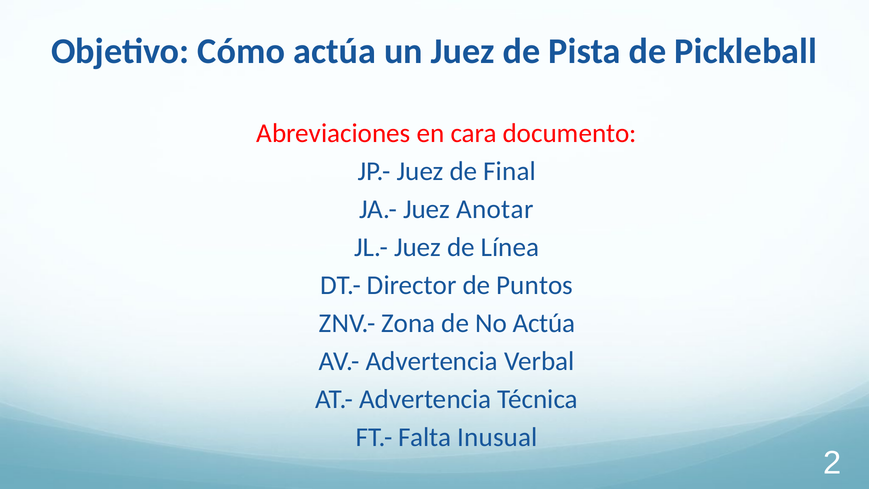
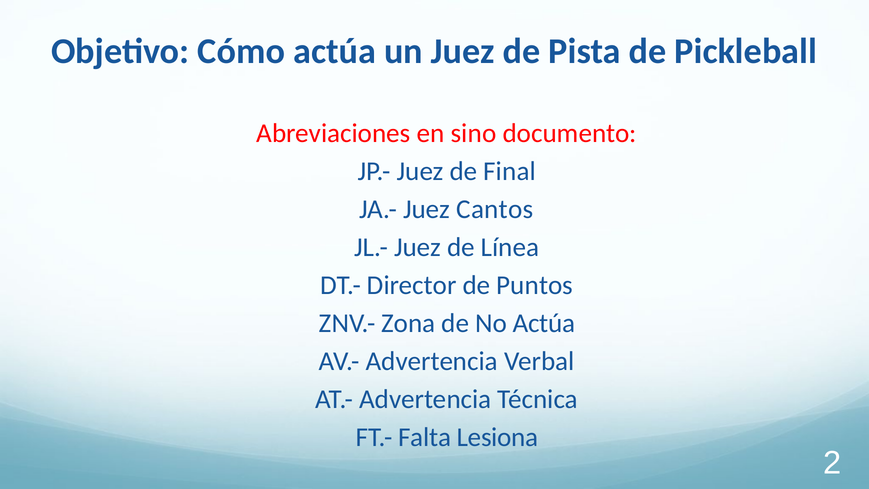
cara: cara -> sino
Anotar: Anotar -> Cantos
Inusual: Inusual -> Lesiona
